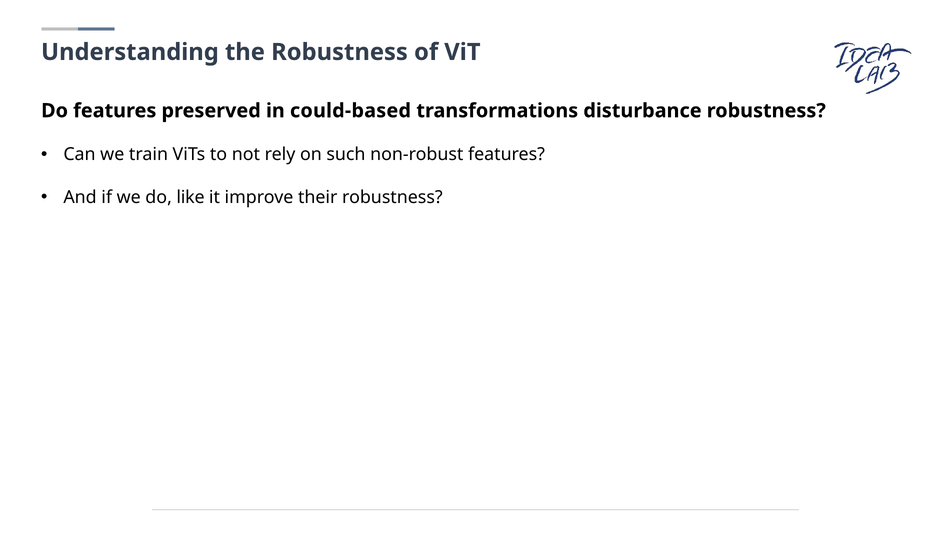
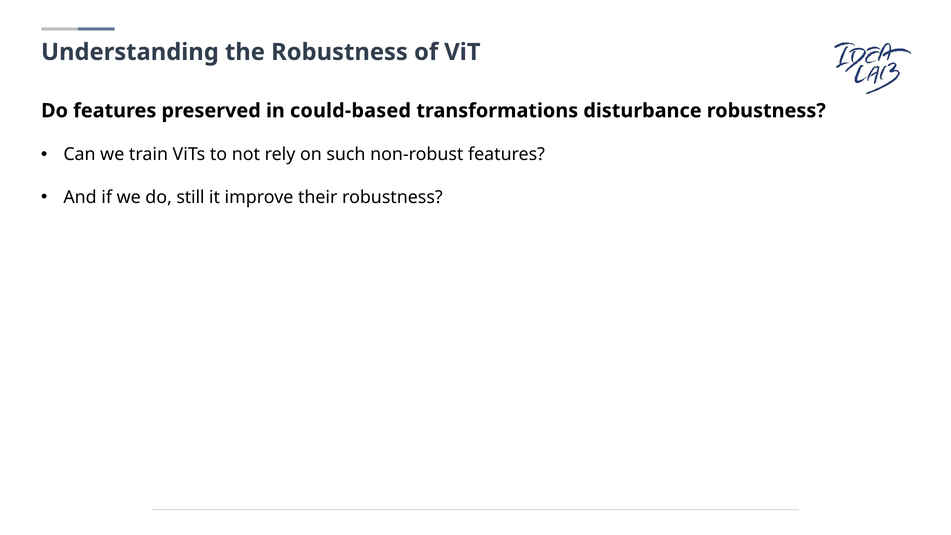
like: like -> still
